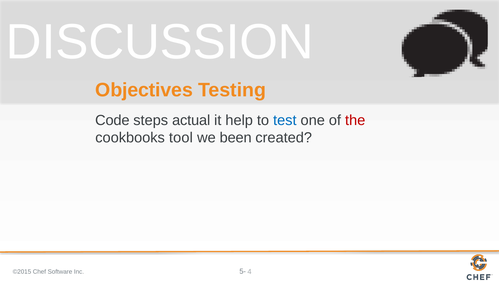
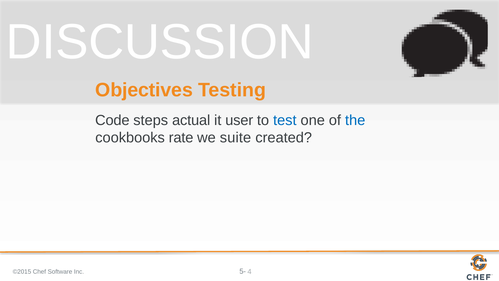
help: help -> user
the colour: red -> blue
tool: tool -> rate
been: been -> suite
